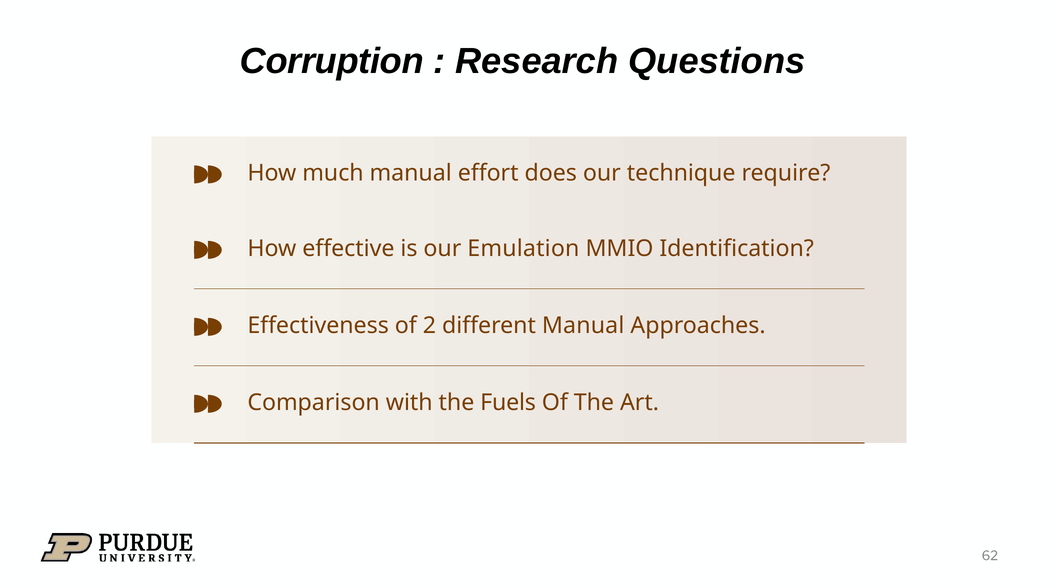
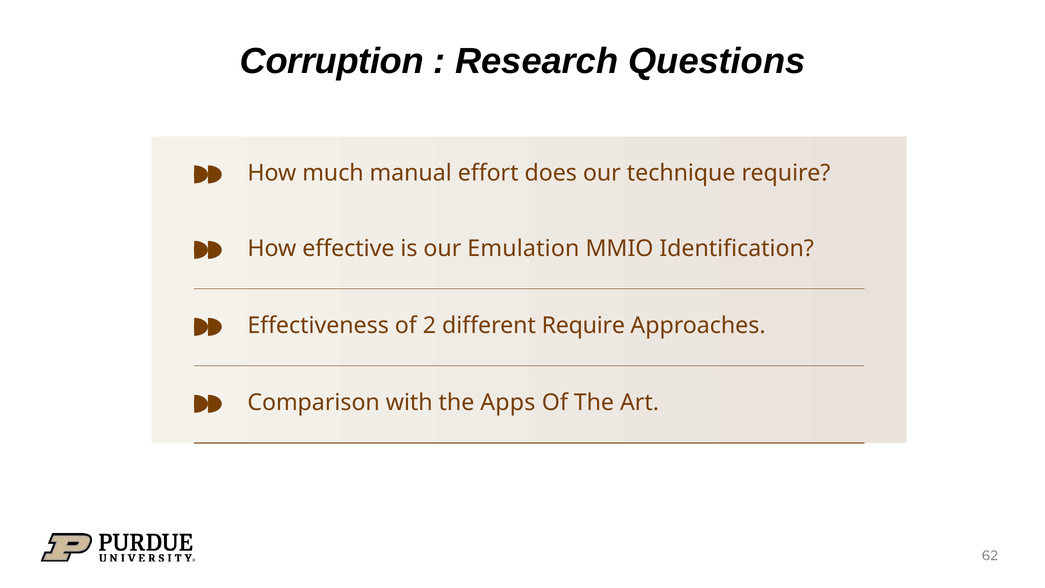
different Manual: Manual -> Require
Fuels: Fuels -> Apps
